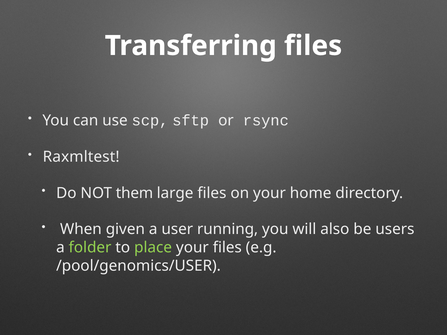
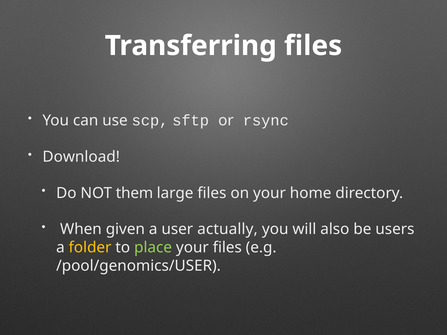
Raxmltest: Raxmltest -> Download
running: running -> actually
folder colour: light green -> yellow
